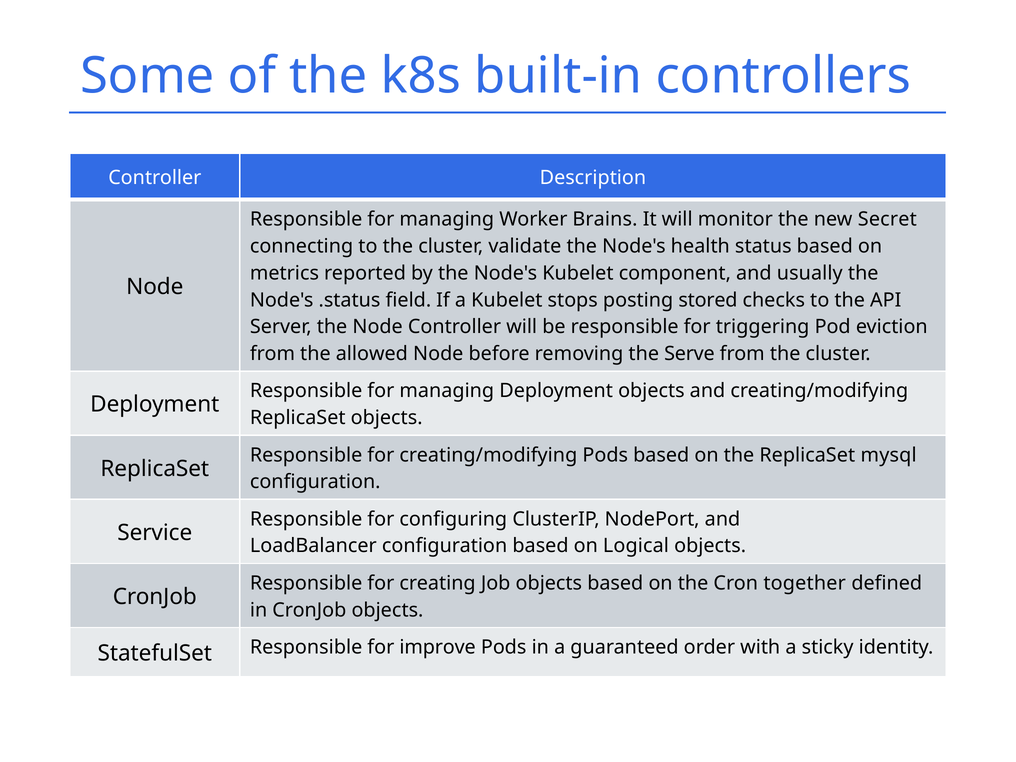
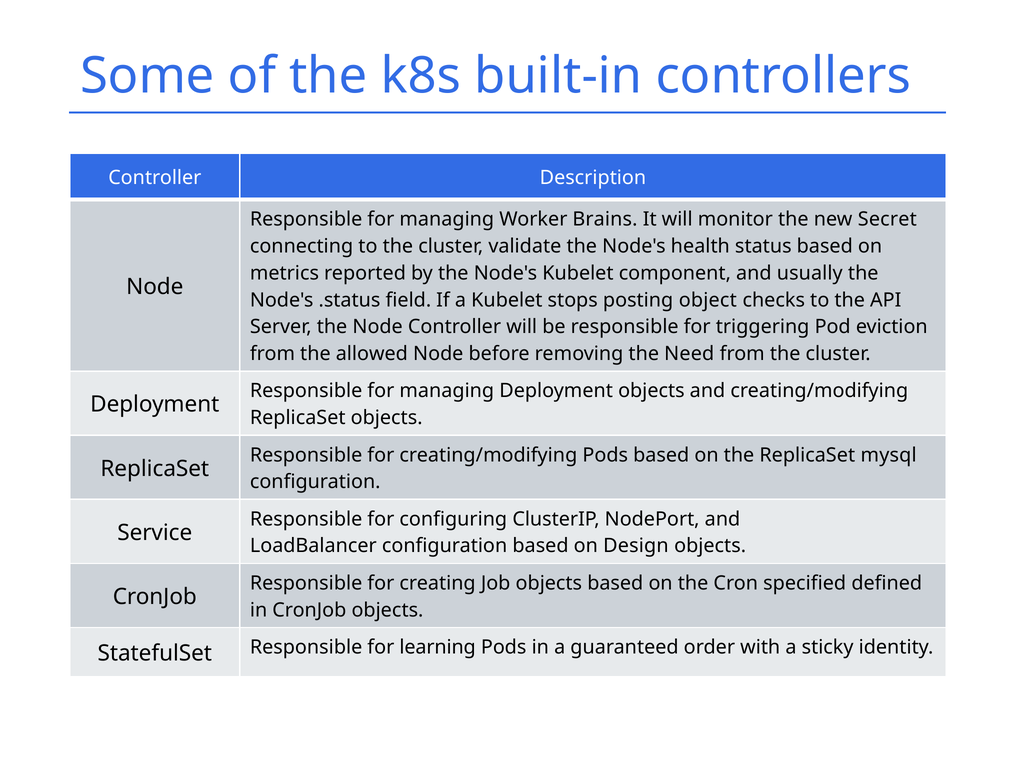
stored: stored -> object
Serve: Serve -> Need
Logical: Logical -> Design
together: together -> specified
improve: improve -> learning
